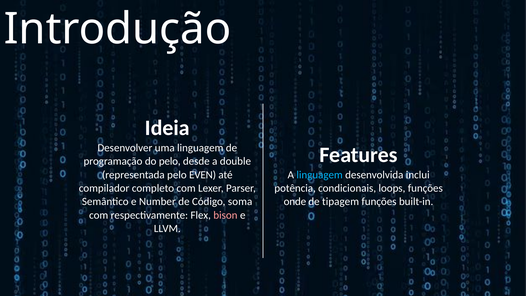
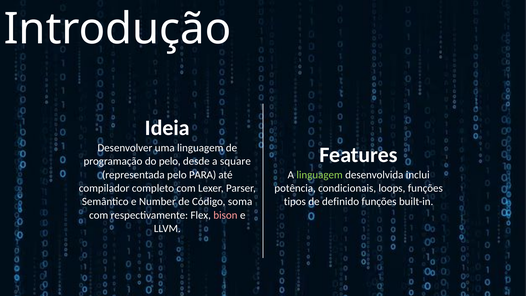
double: double -> square
EVEN: EVEN -> PARA
linguagem at (320, 175) colour: light blue -> light green
onde: onde -> tipos
tipagem: tipagem -> definido
